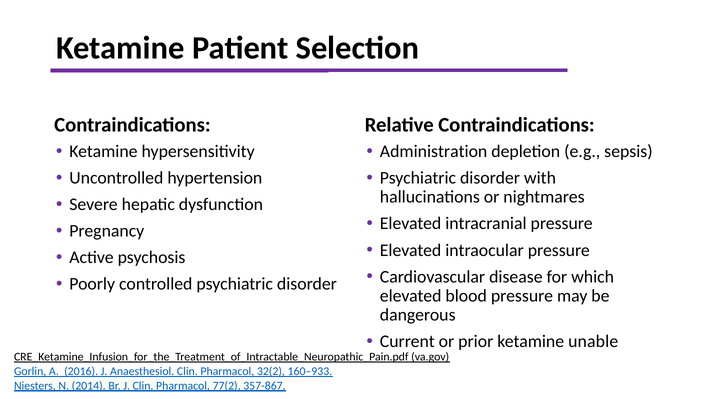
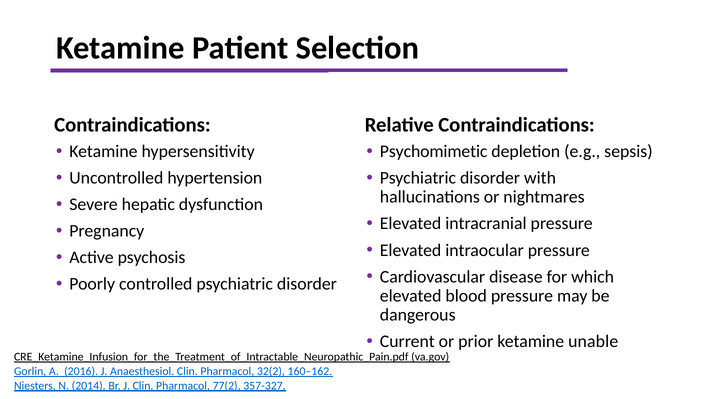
Administration: Administration -> Psychomimetic
160–933: 160–933 -> 160–162
357-867: 357-867 -> 357-327
